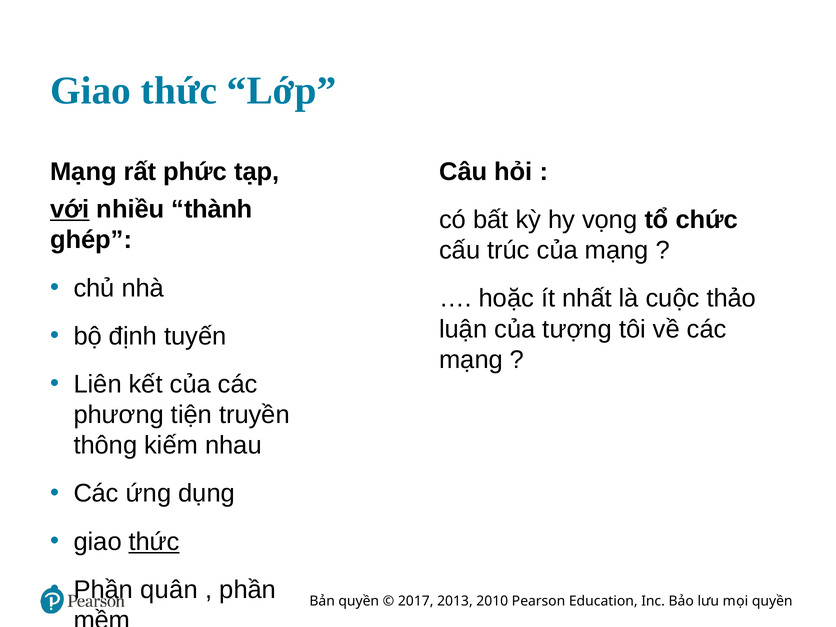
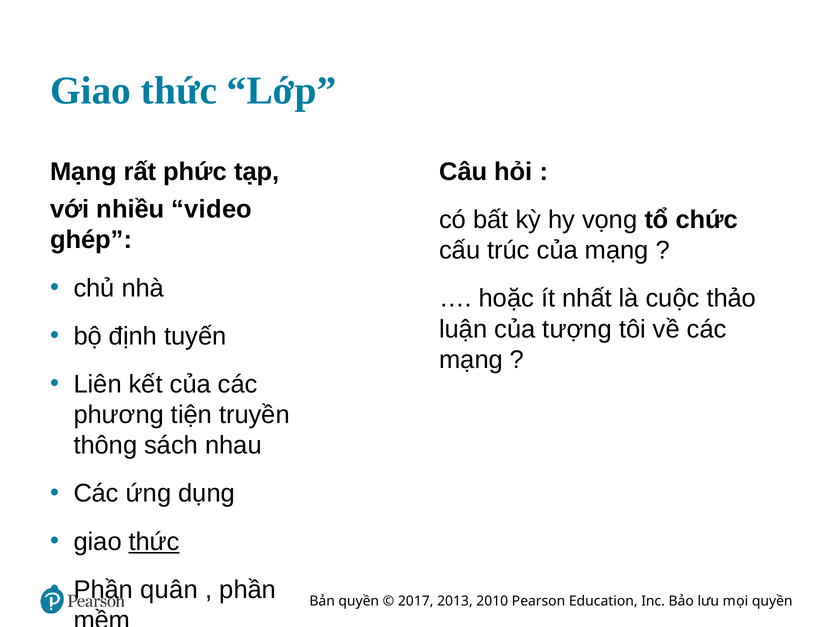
với underline: present -> none
thành: thành -> video
kiếm: kiếm -> sách
